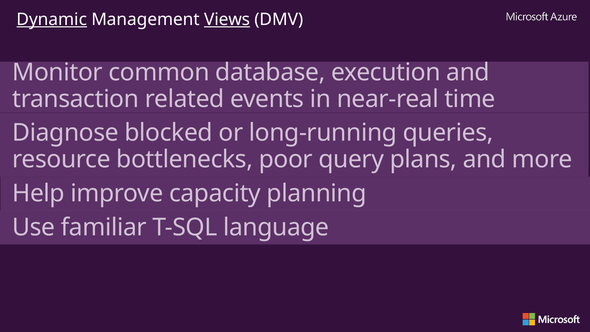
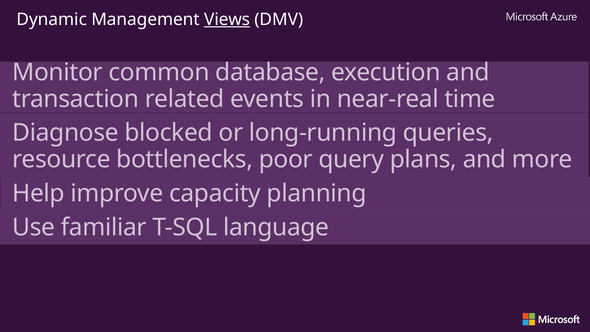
Dynamic underline: present -> none
